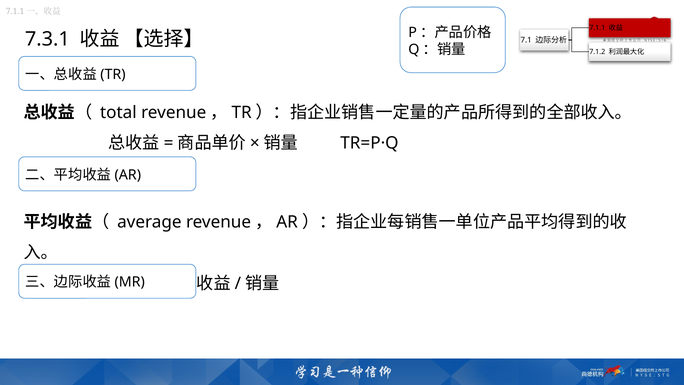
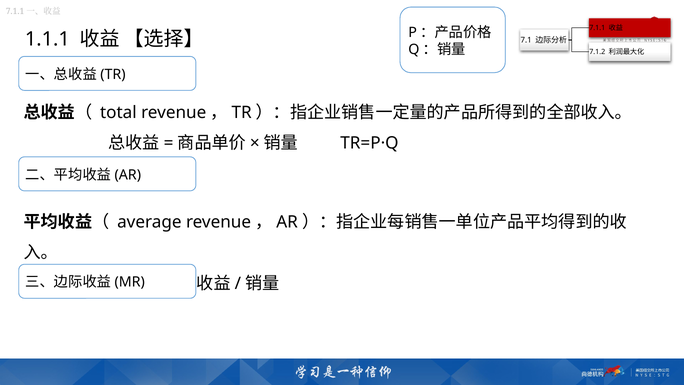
7.3.1: 7.3.1 -> 1.1.1
